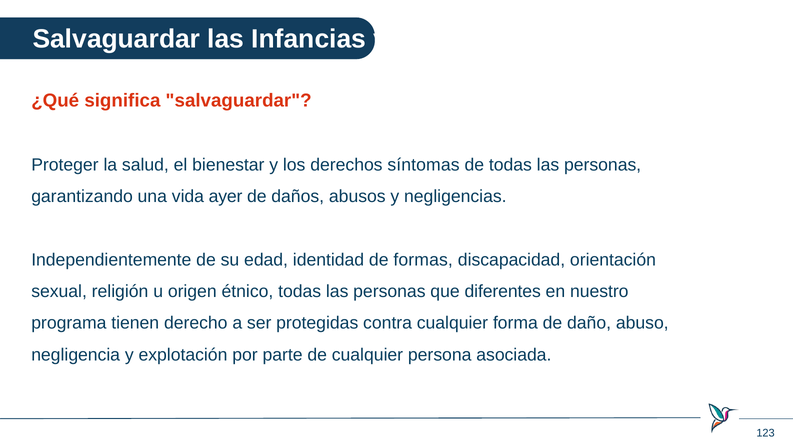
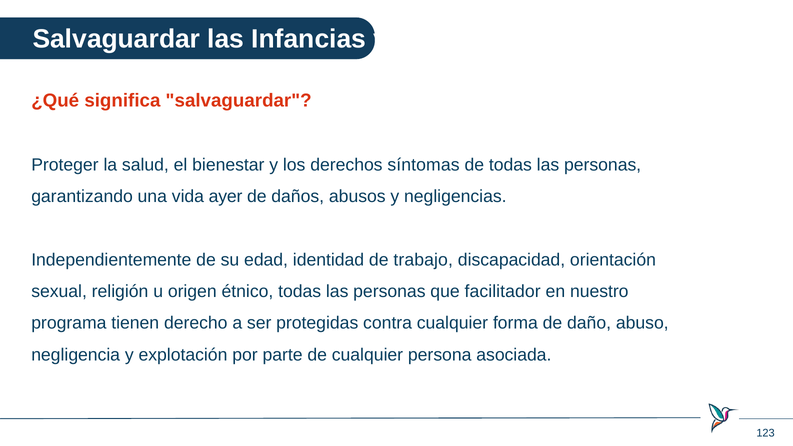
formas: formas -> trabajo
diferentes: diferentes -> facilitador
